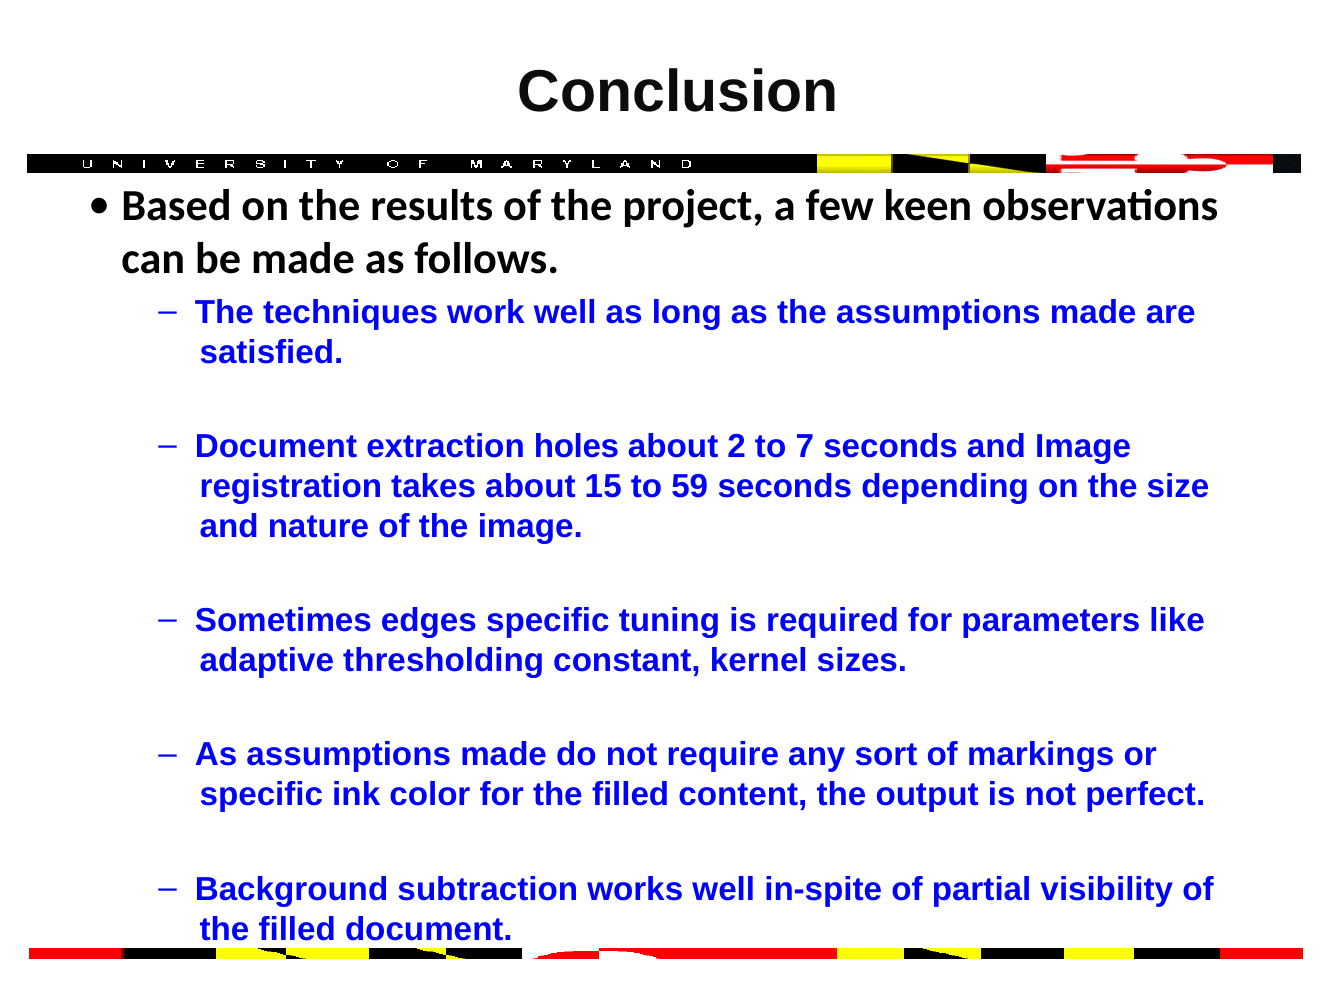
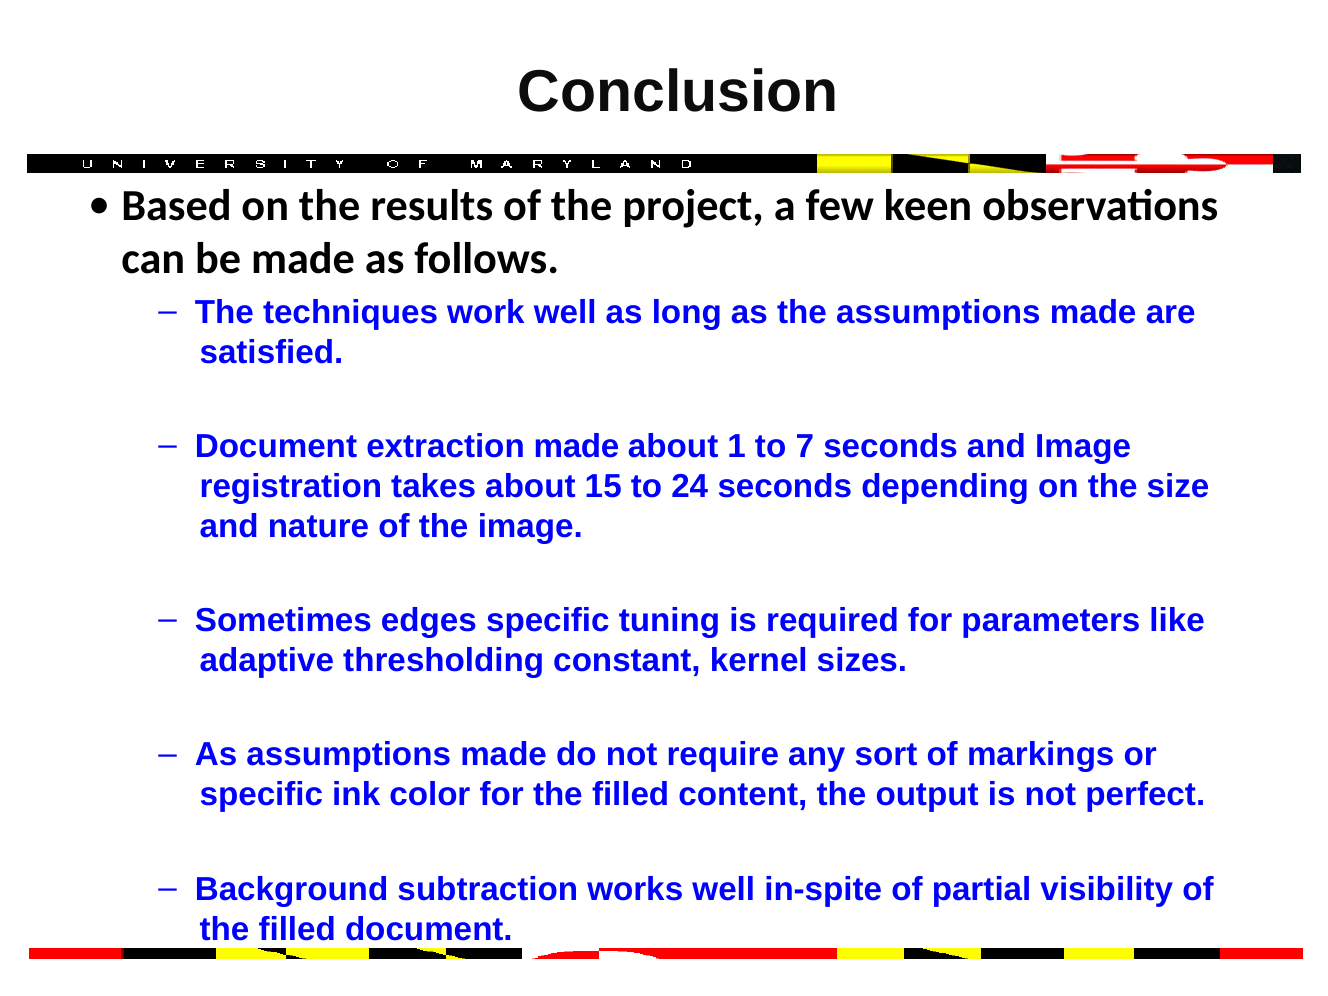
extraction holes: holes -> made
2: 2 -> 1
59: 59 -> 24
